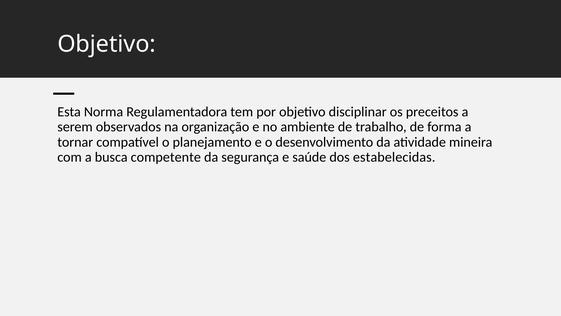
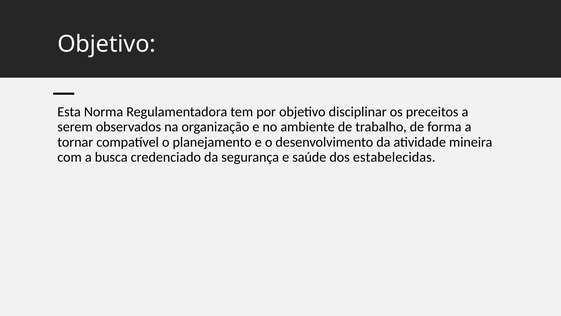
competente: competente -> credenciado
